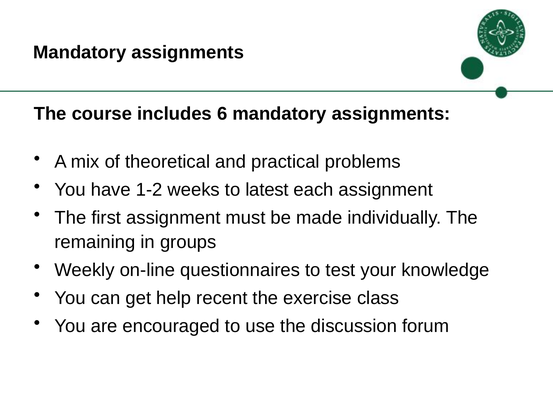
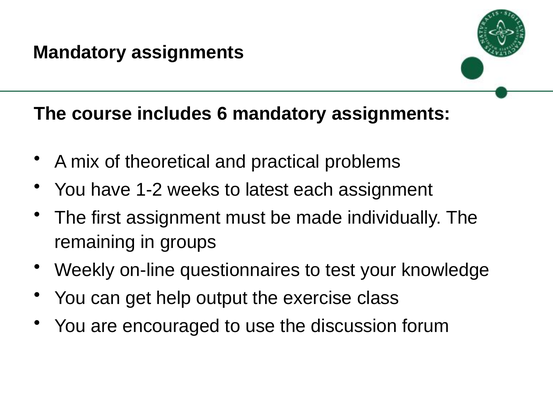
recent: recent -> output
